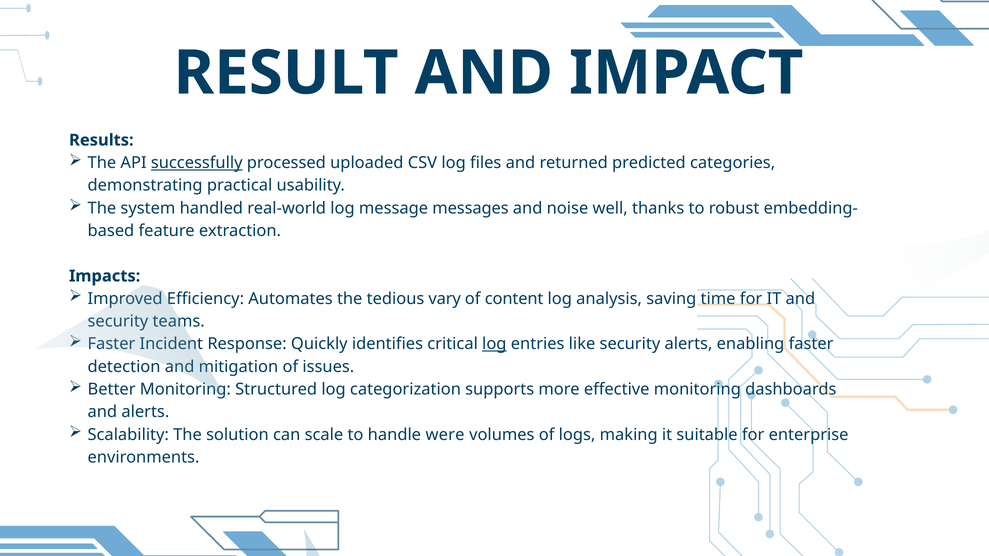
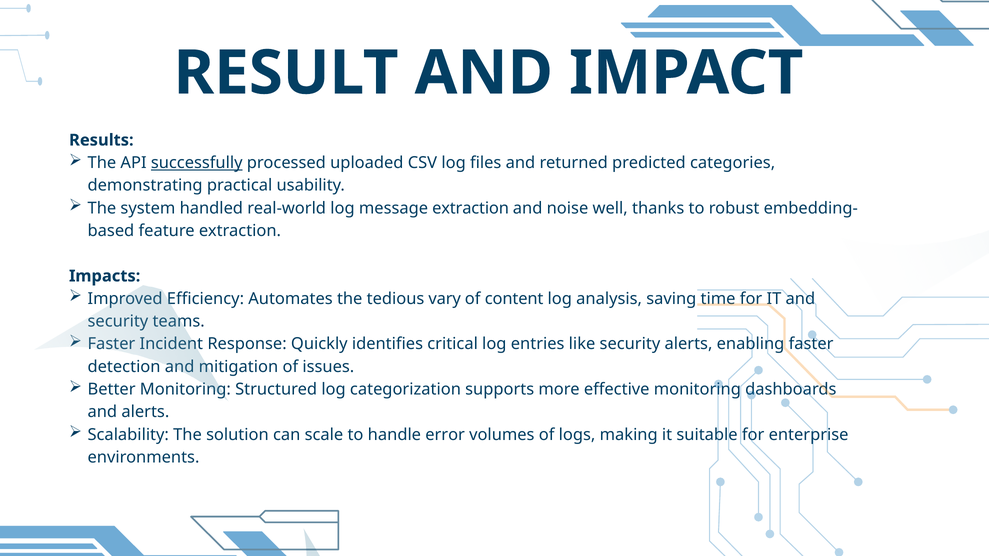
message messages: messages -> extraction
log at (494, 344) underline: present -> none
were: were -> error
